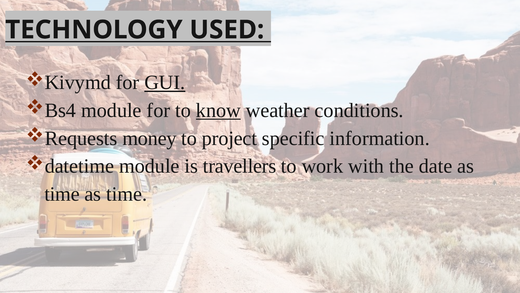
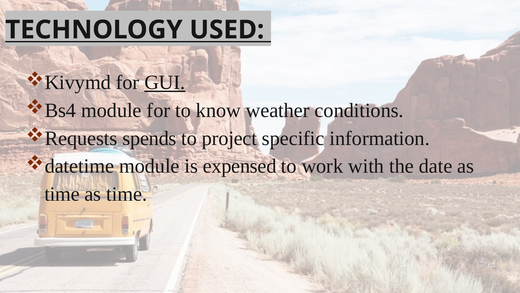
know underline: present -> none
money: money -> spends
travellers: travellers -> expensed
